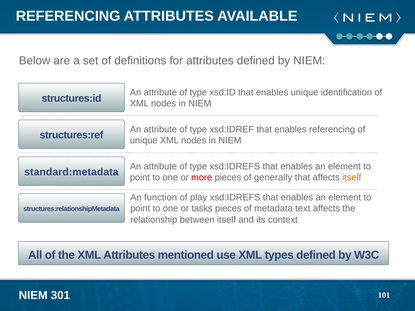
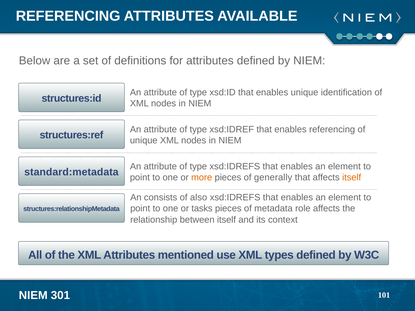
more colour: red -> orange
function: function -> consists
play: play -> also
text: text -> role
